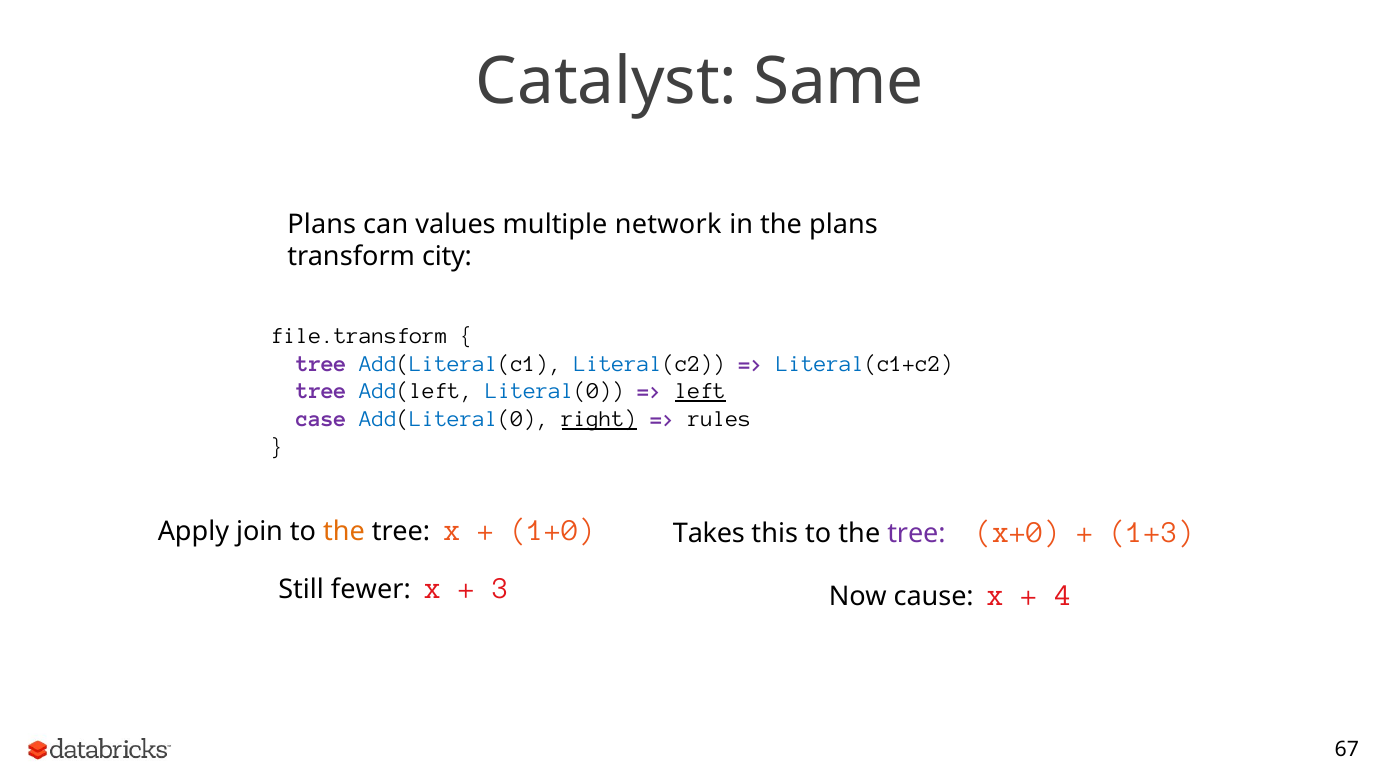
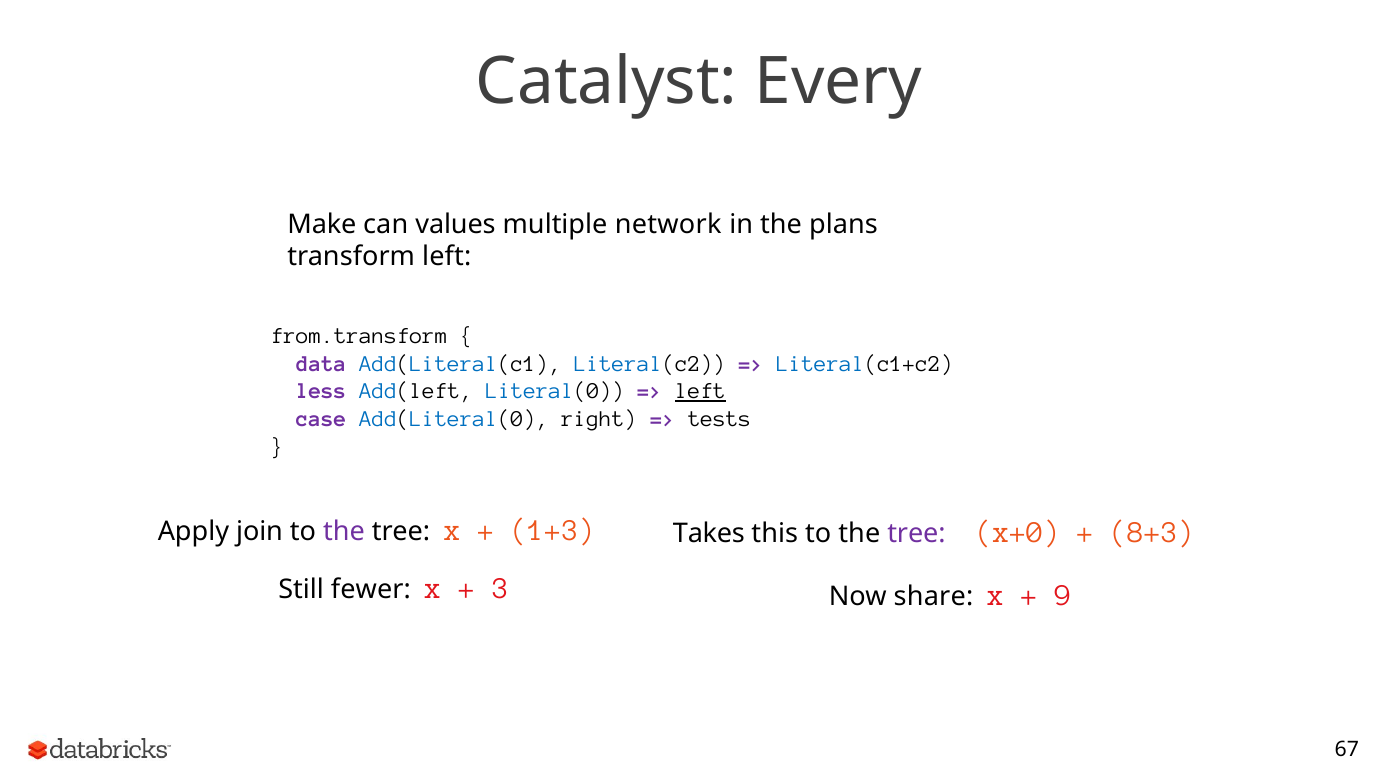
Same: Same -> Every
Plans at (322, 224): Plans -> Make
transform city: city -> left
file.transform: file.transform -> from.transform
tree at (322, 363): tree -> data
tree at (322, 391): tree -> less
right underline: present -> none
rules: rules -> tests
the at (344, 532) colour: orange -> purple
1+0: 1+0 -> 1+3
1+3: 1+3 -> 8+3
cause: cause -> share
4: 4 -> 9
